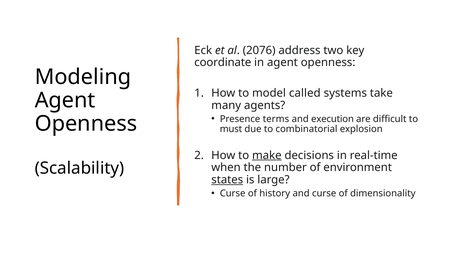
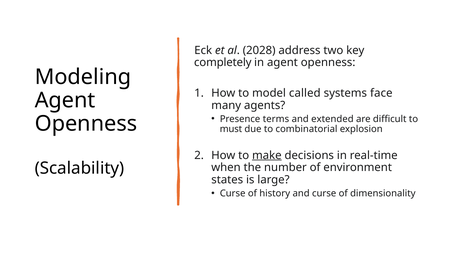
2076: 2076 -> 2028
coordinate: coordinate -> completely
take: take -> face
execution: execution -> extended
states underline: present -> none
